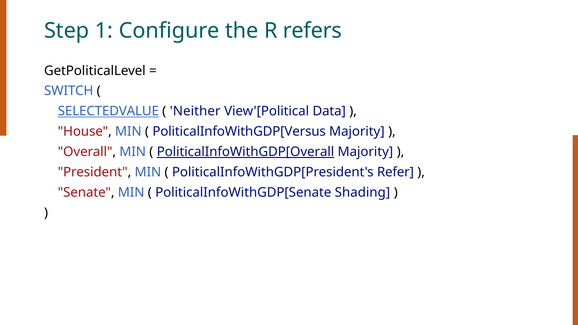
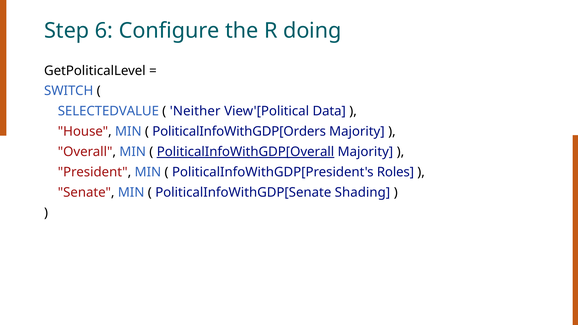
1: 1 -> 6
refers: refers -> doing
SELECTEDVALUE underline: present -> none
PoliticalInfoWithGDP[Versus: PoliticalInfoWithGDP[Versus -> PoliticalInfoWithGDP[Orders
Refer: Refer -> Roles
